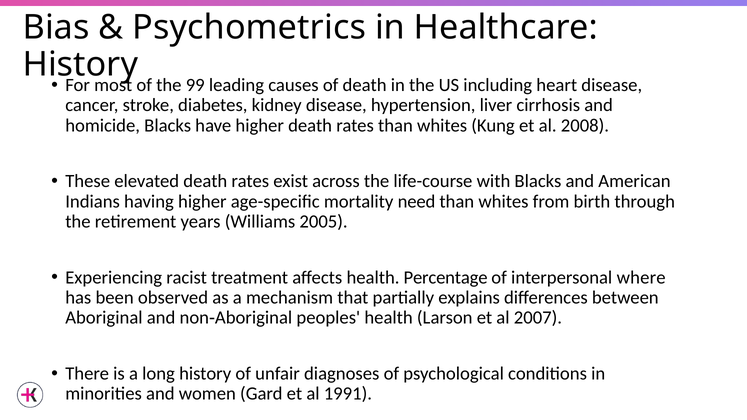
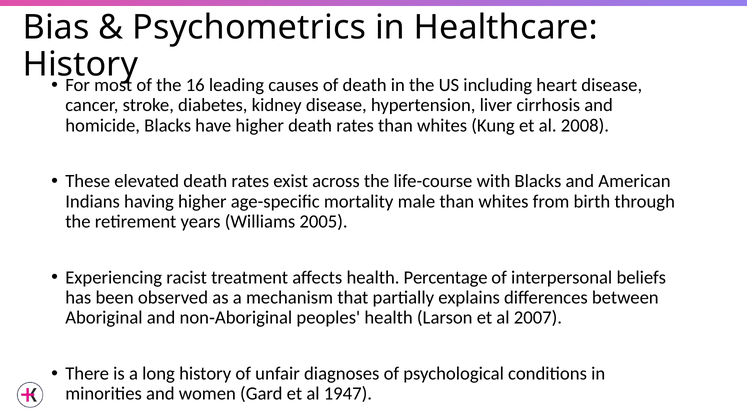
99: 99 -> 16
need: need -> male
where: where -> beliefs
1991: 1991 -> 1947
